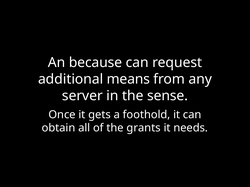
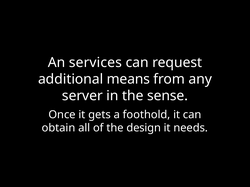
because: because -> services
grants: grants -> design
